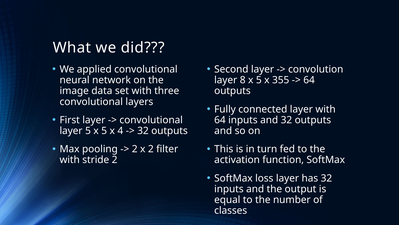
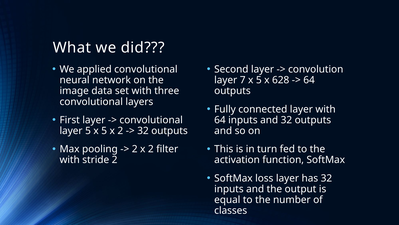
8: 8 -> 7
355: 355 -> 628
5 x 4: 4 -> 2
